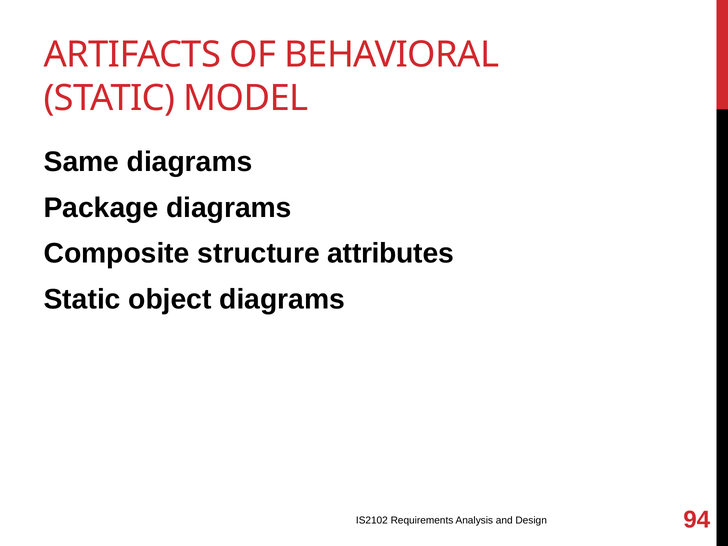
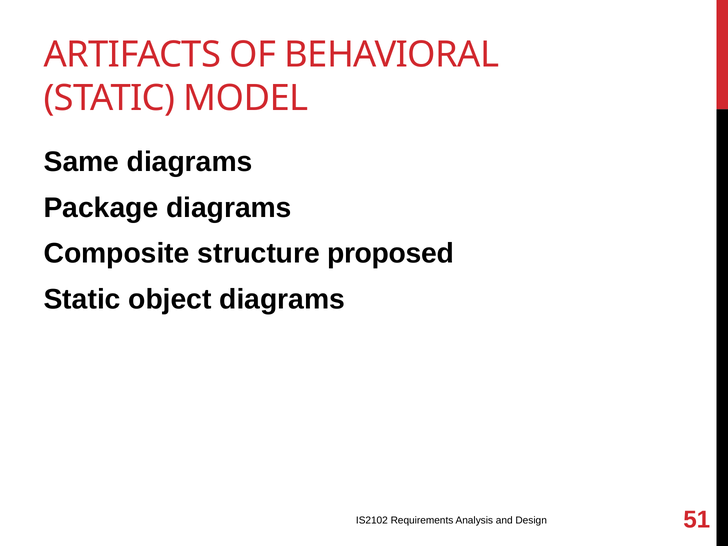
attributes: attributes -> proposed
94: 94 -> 51
